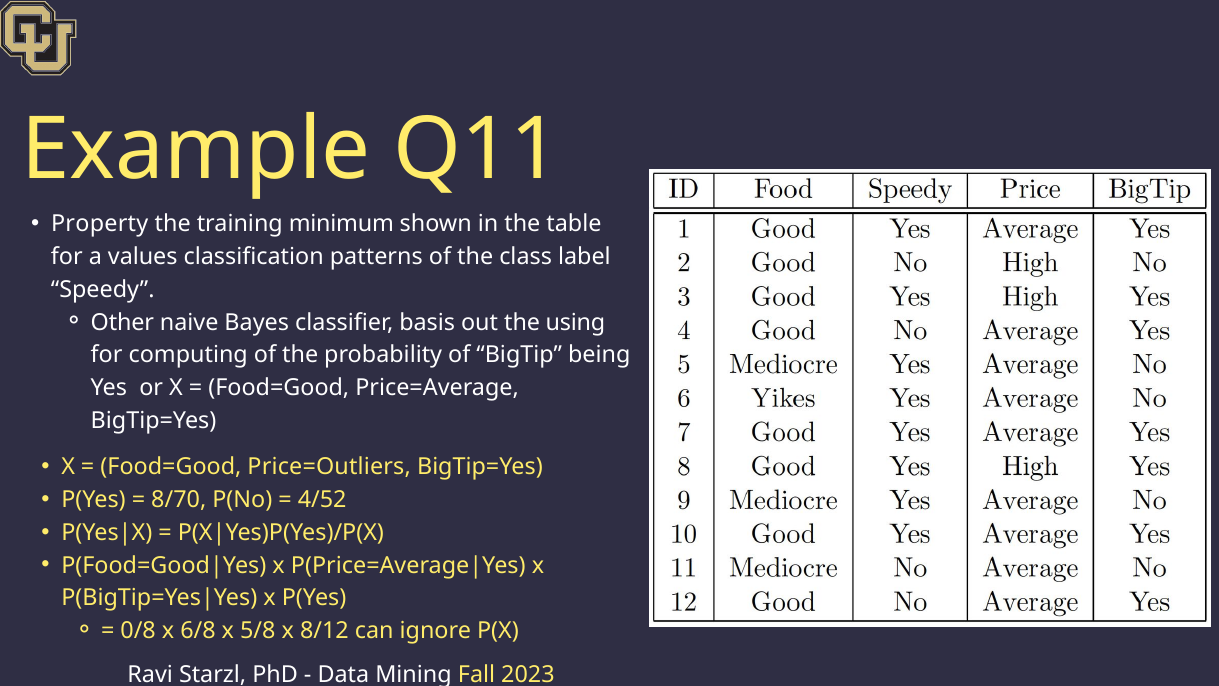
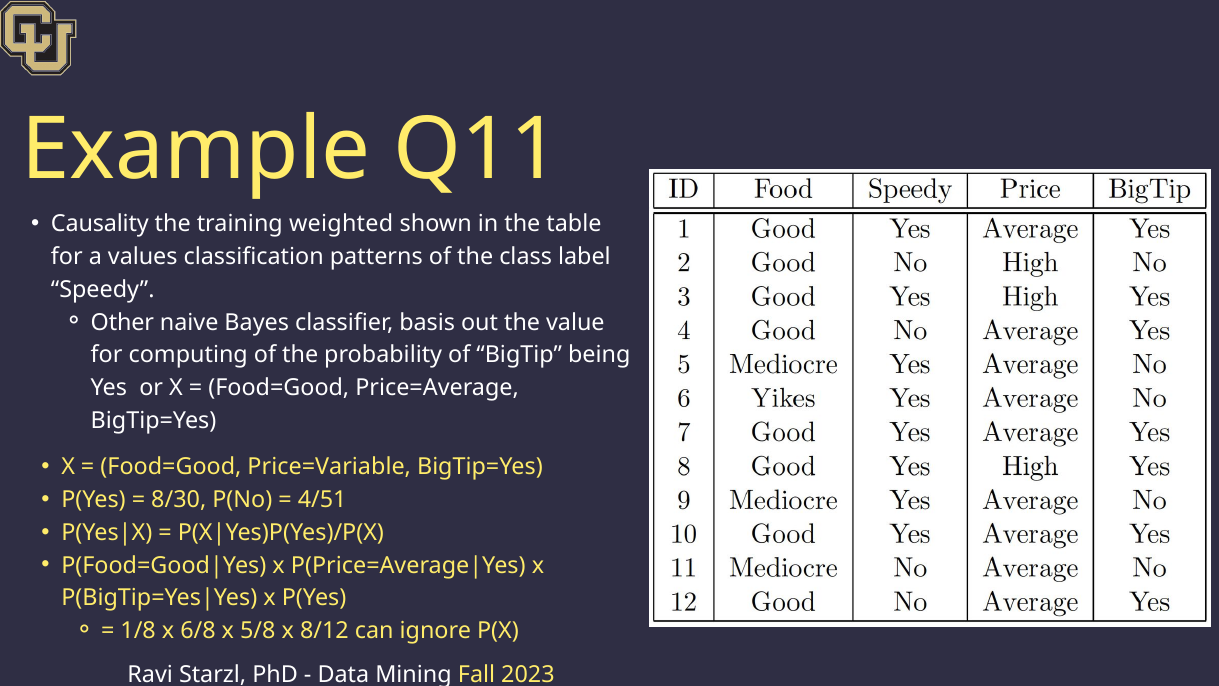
Property: Property -> Causality
minimum: minimum -> weighted
using: using -> value
Price=Outliers: Price=Outliers -> Price=Variable
8/70: 8/70 -> 8/30
4/52: 4/52 -> 4/51
0/8: 0/8 -> 1/8
